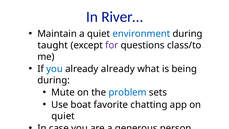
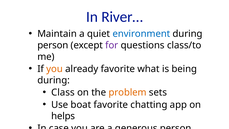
taught at (53, 45): taught -> person
you at (55, 69) colour: blue -> orange
already already: already -> favorite
Mute: Mute -> Class
problem colour: blue -> orange
quiet at (63, 116): quiet -> helps
